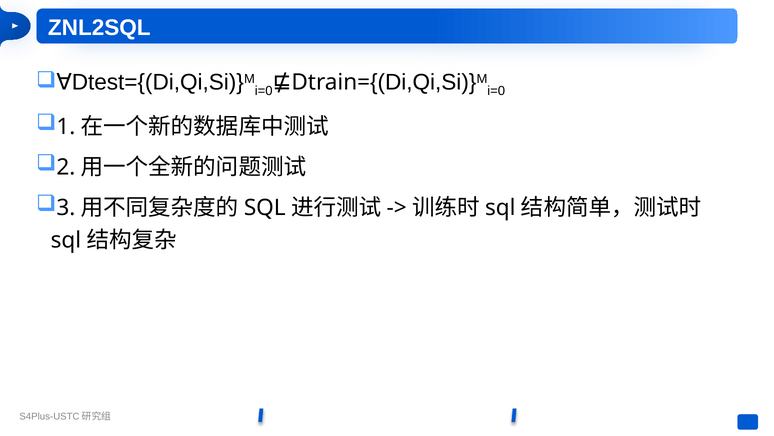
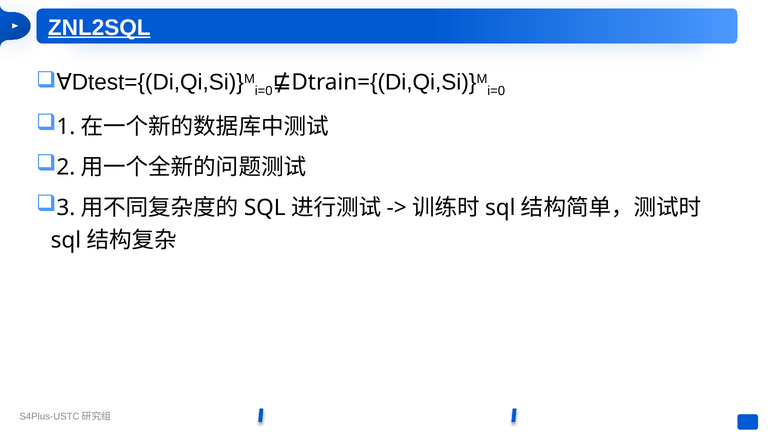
ZNL2SQL underline: none -> present
